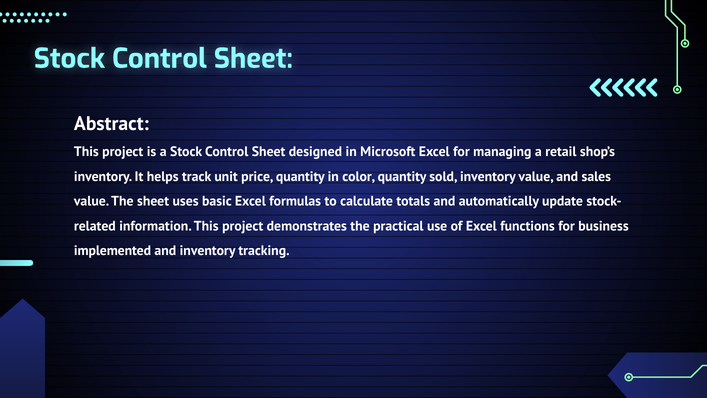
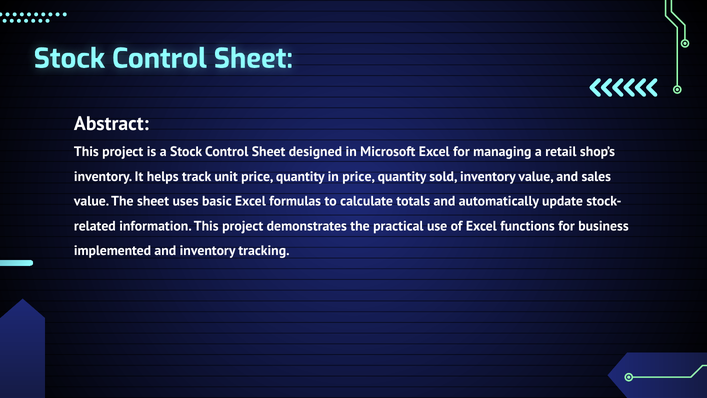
in color: color -> price
